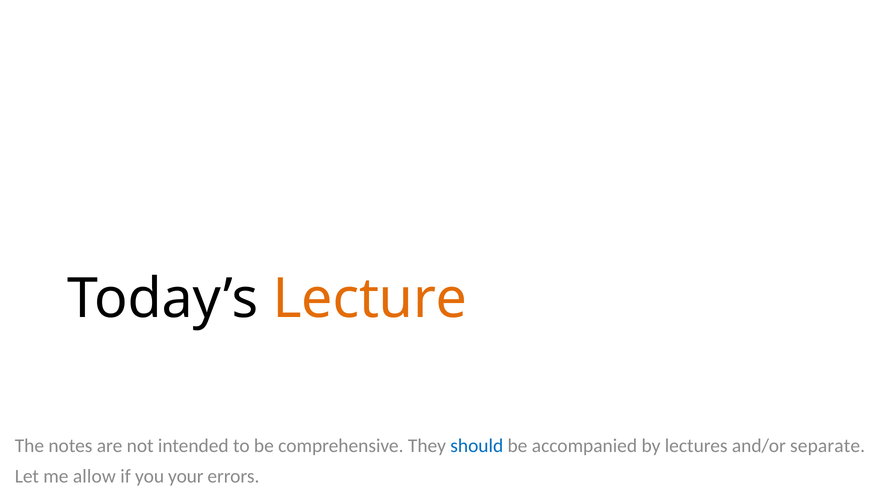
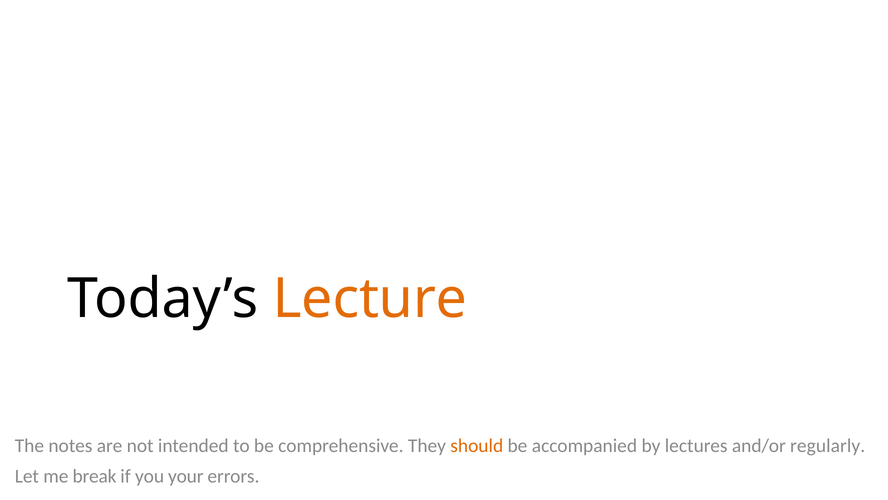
should colour: blue -> orange
separate: separate -> regularly
allow: allow -> break
